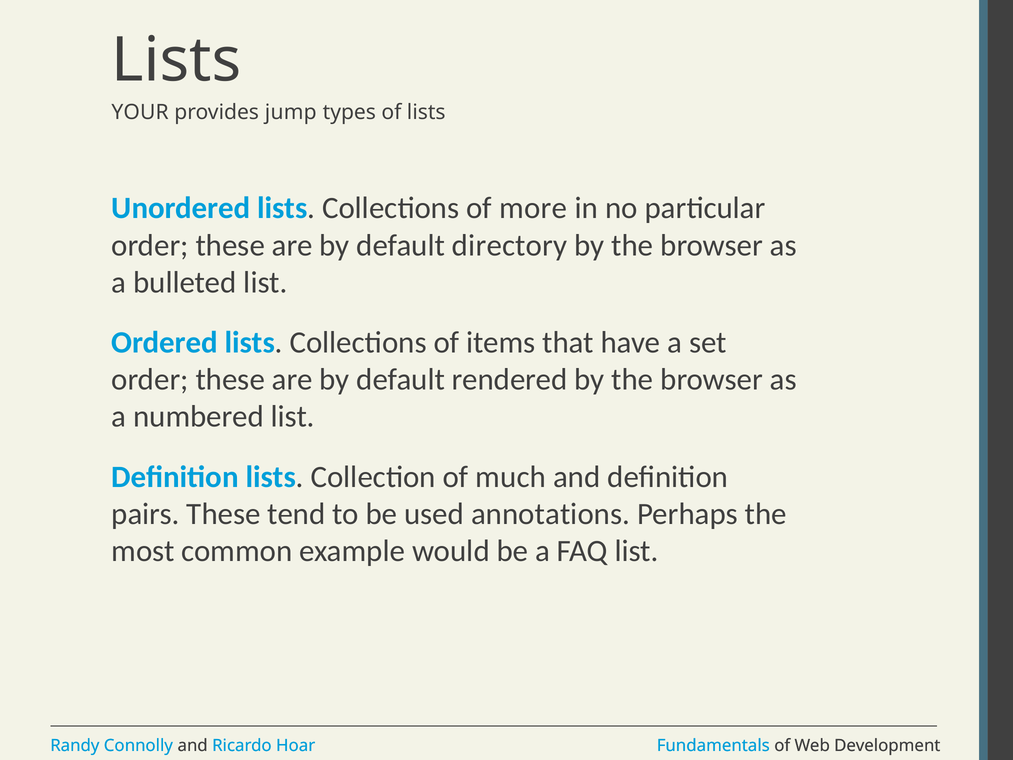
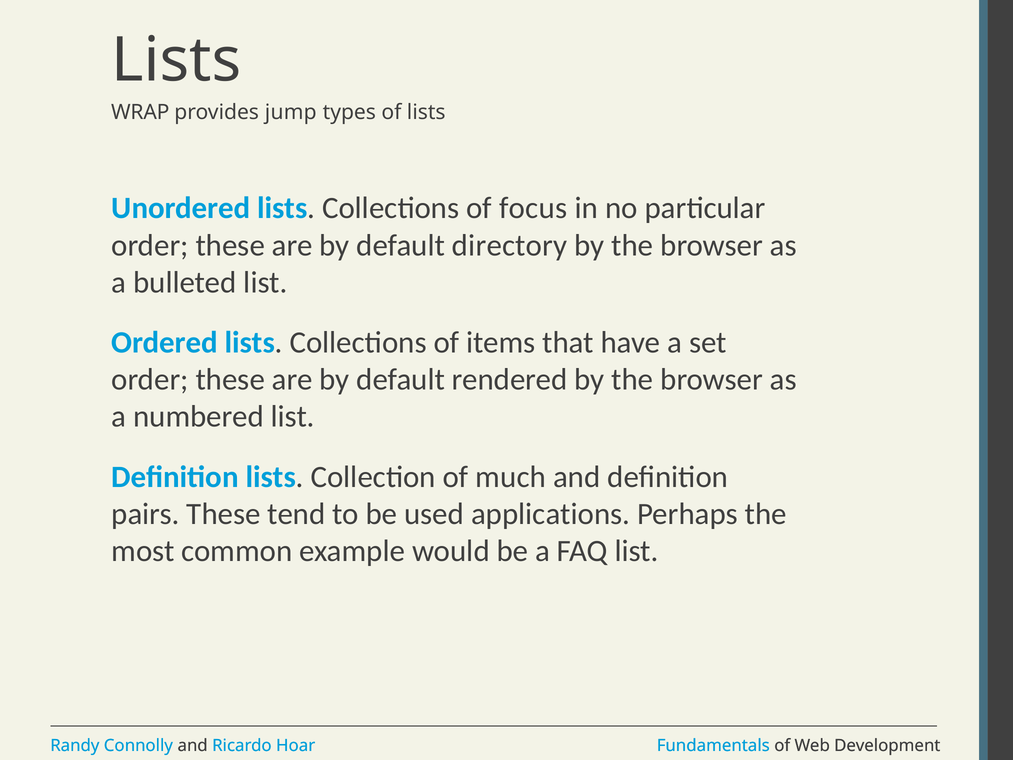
YOUR: YOUR -> WRAP
more: more -> focus
annotations: annotations -> applications
